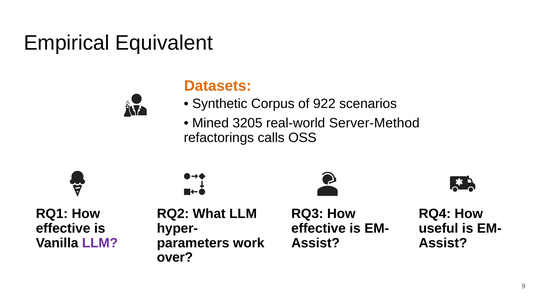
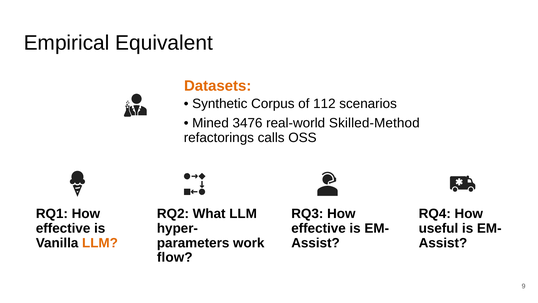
922: 922 -> 112
3205: 3205 -> 3476
Server-Method: Server-Method -> Skilled-Method
LLM at (100, 243) colour: purple -> orange
over: over -> flow
